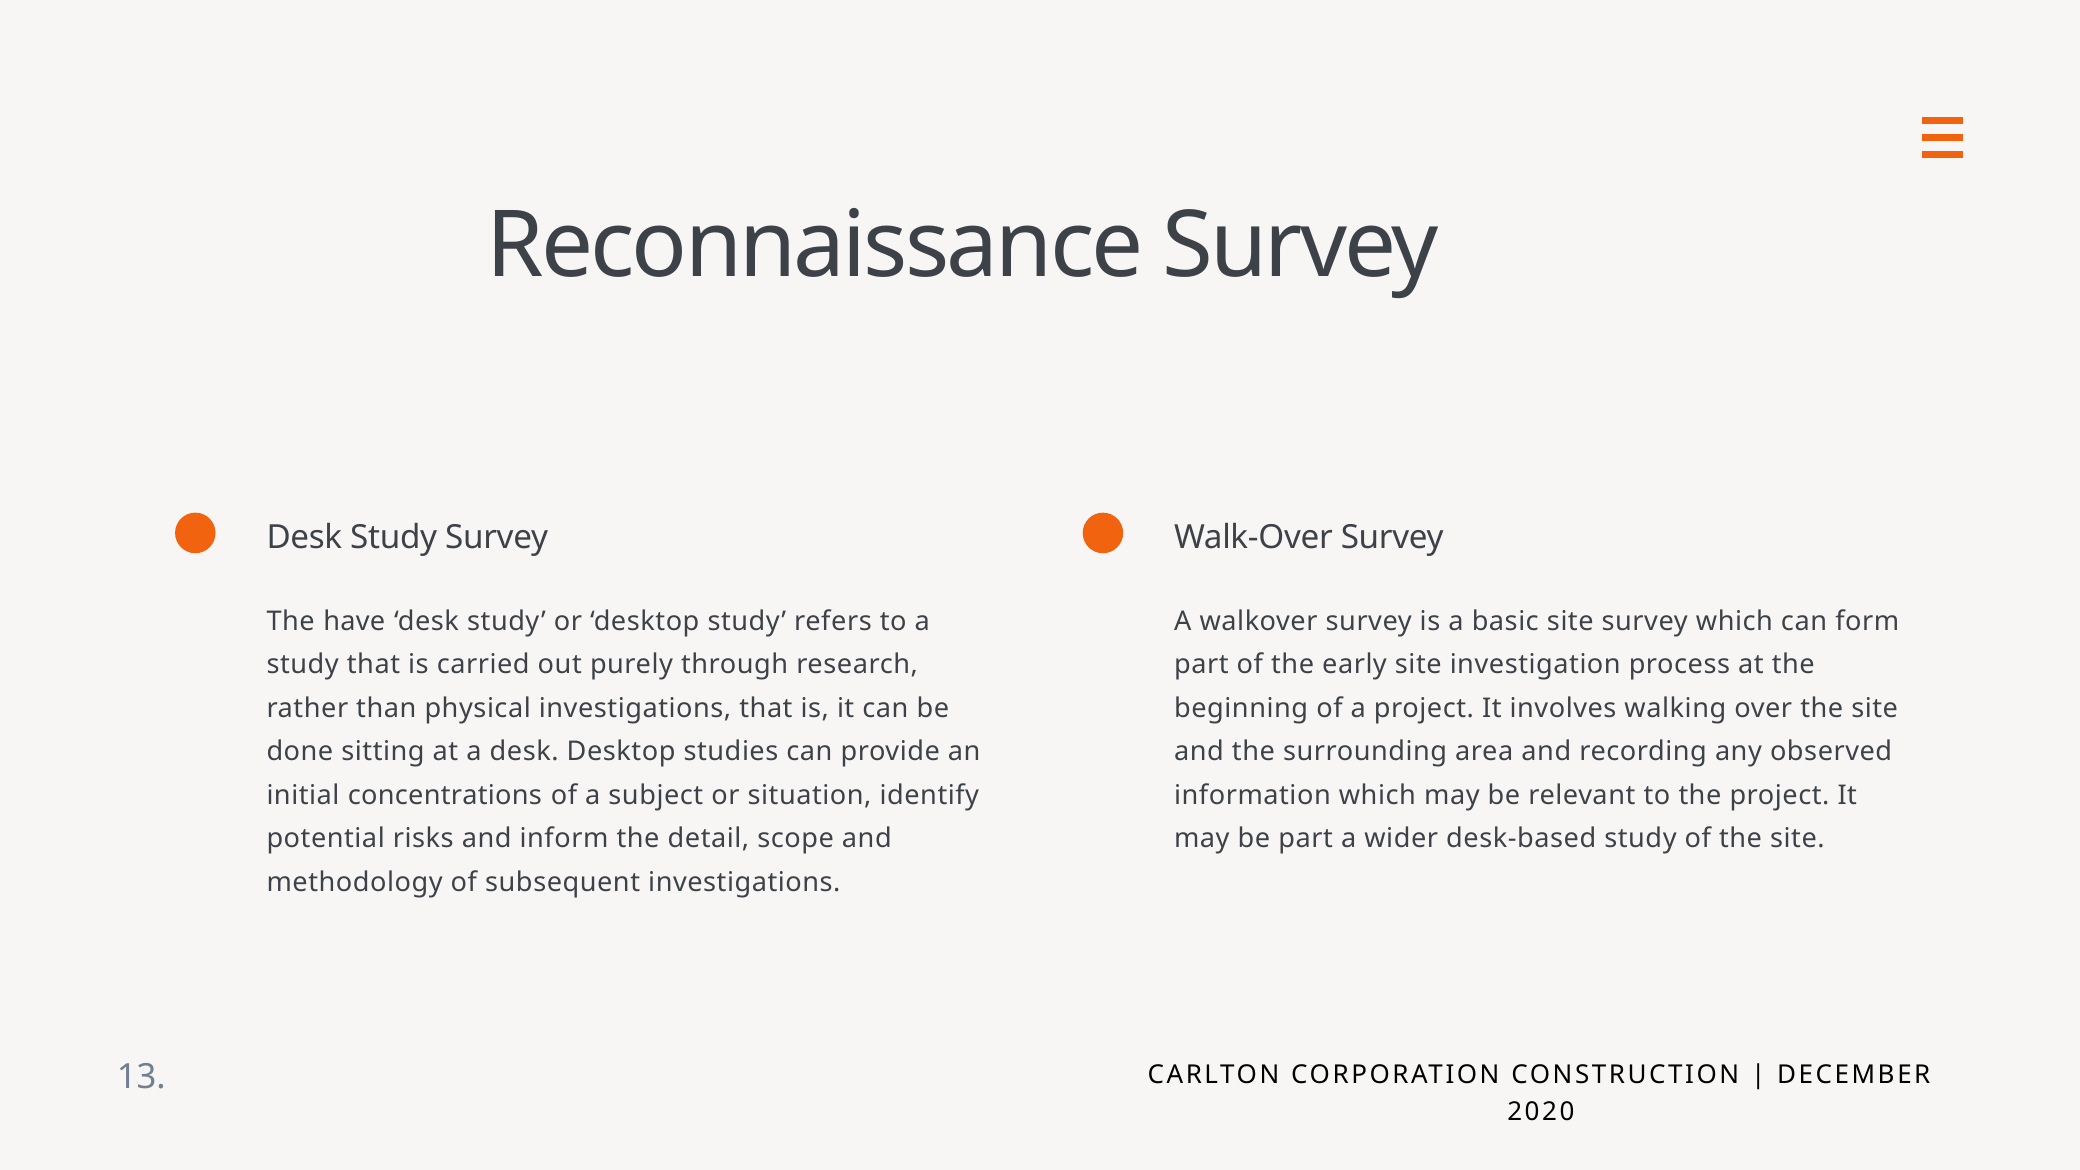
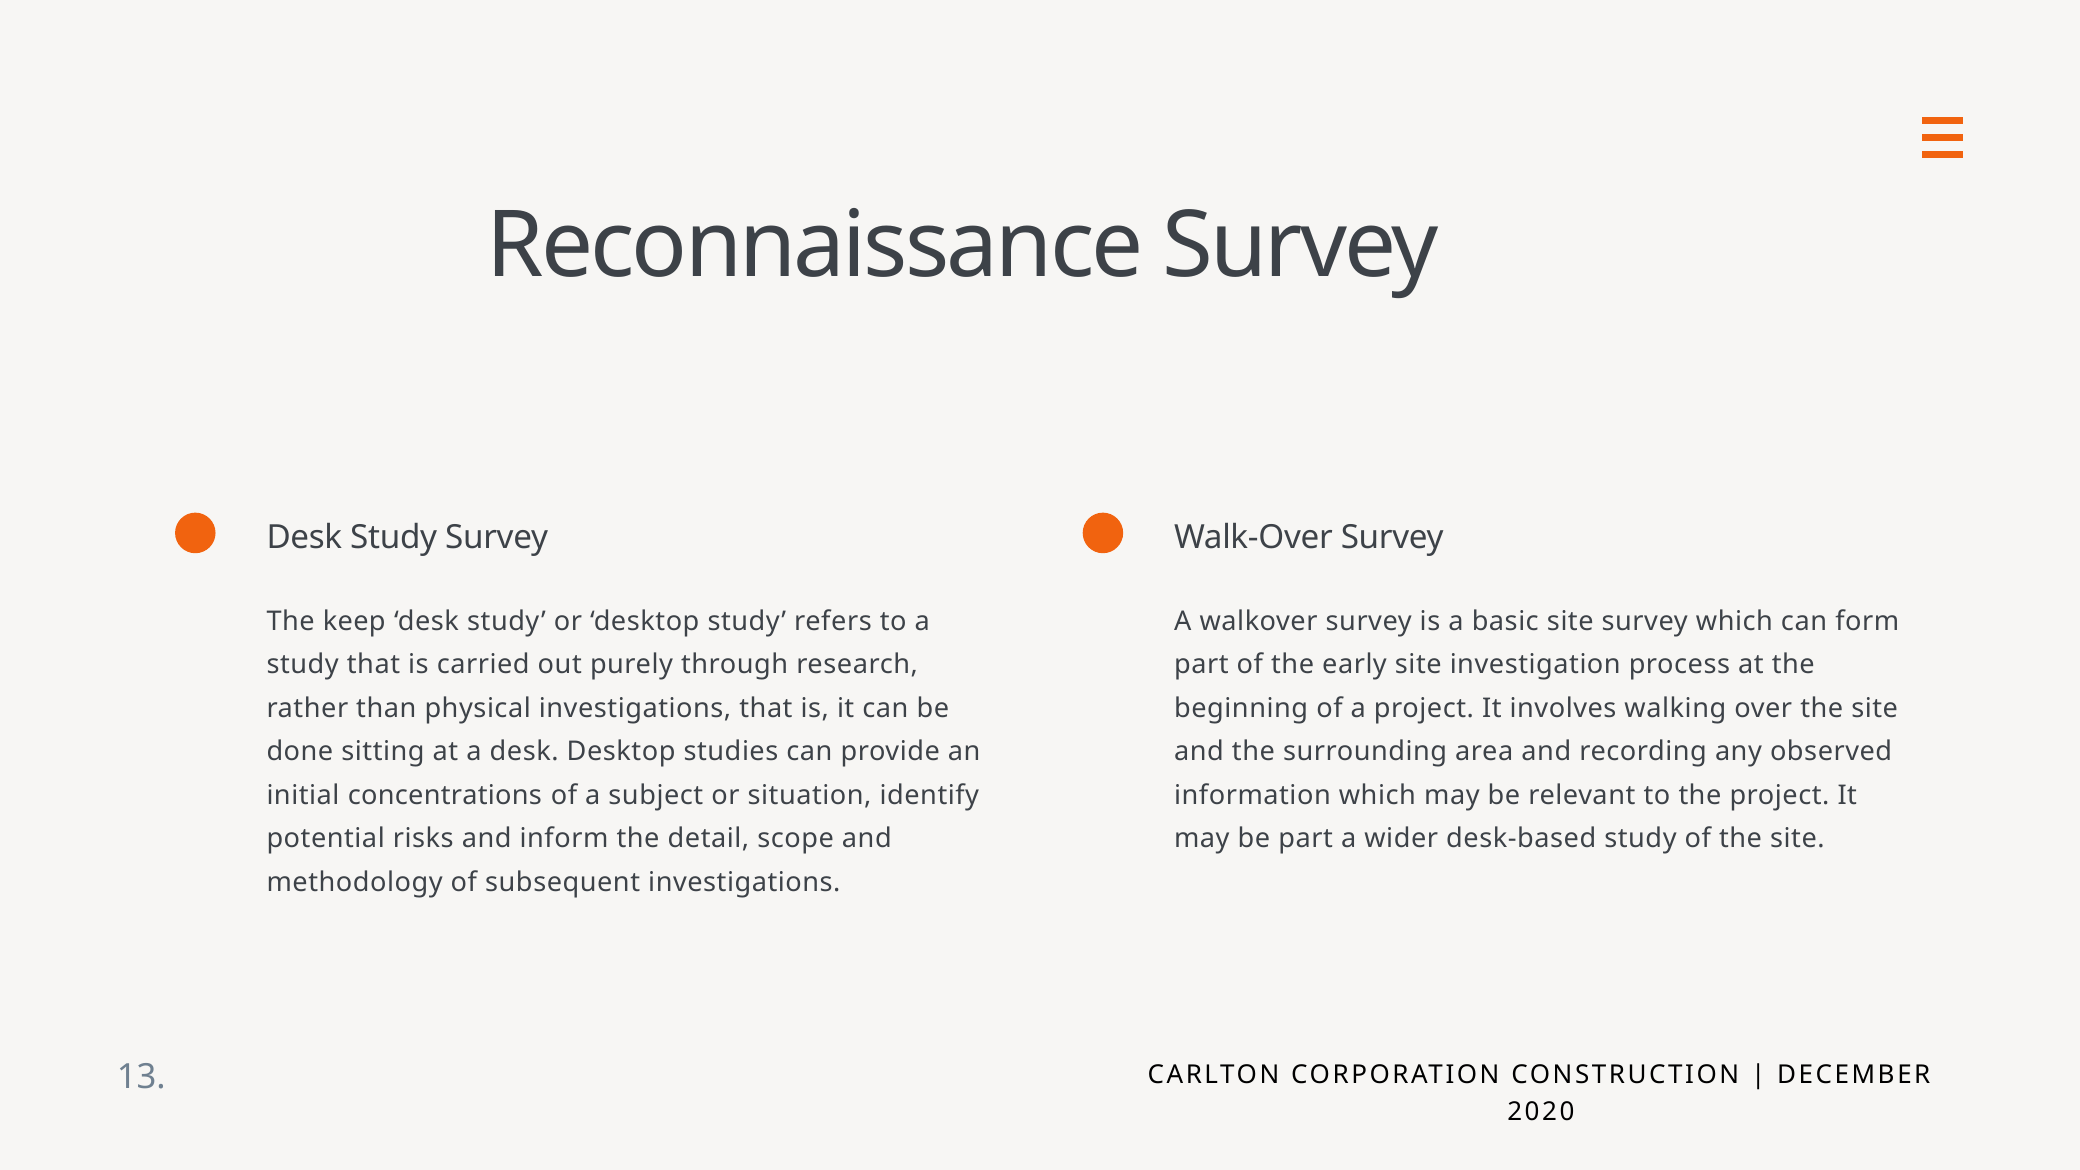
have: have -> keep
